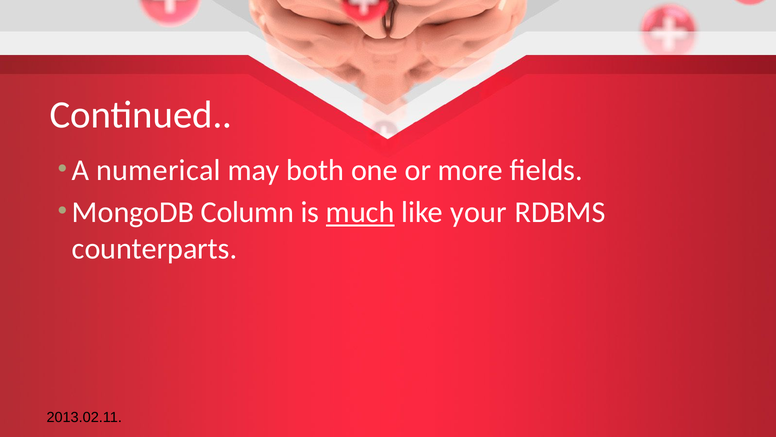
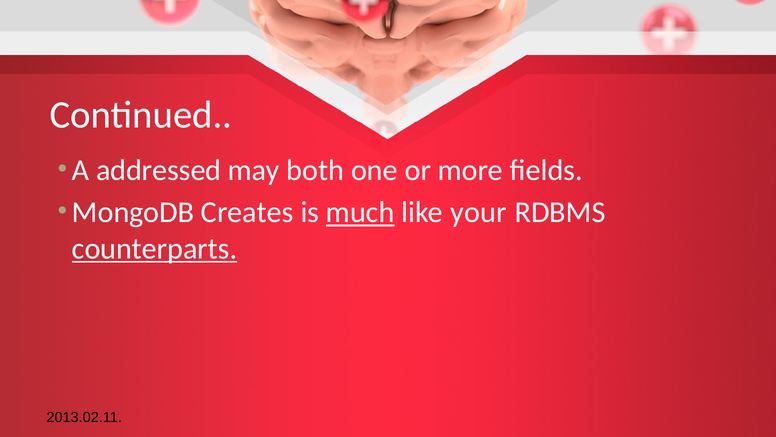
numerical: numerical -> addressed
Column: Column -> Creates
counterparts underline: none -> present
